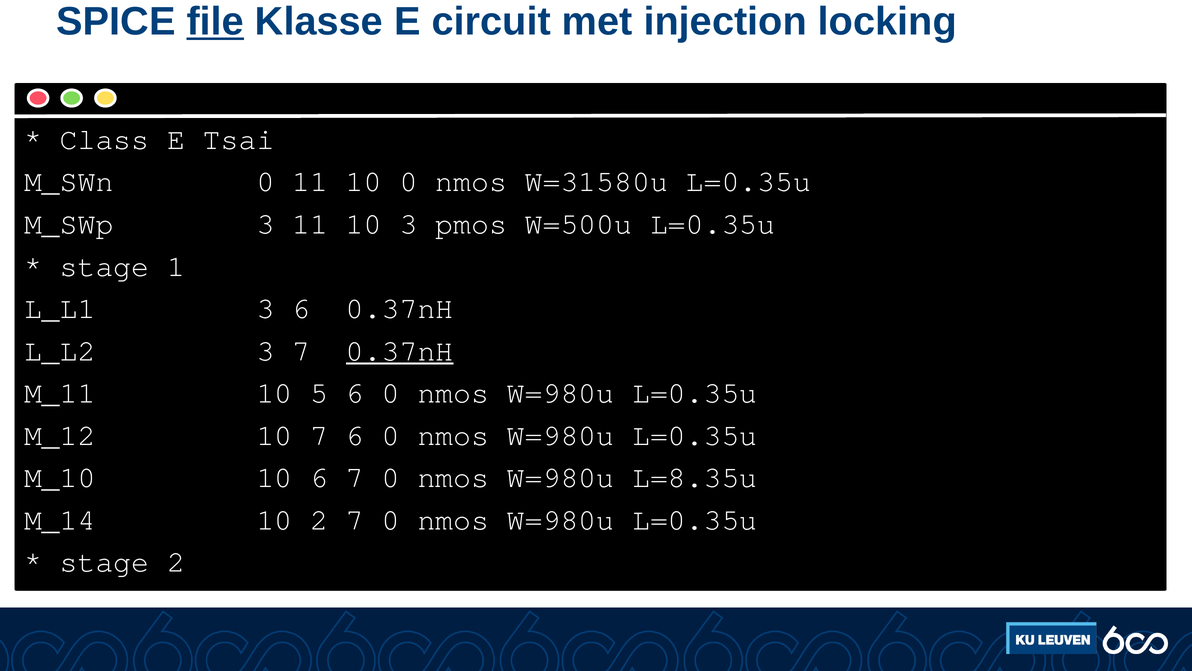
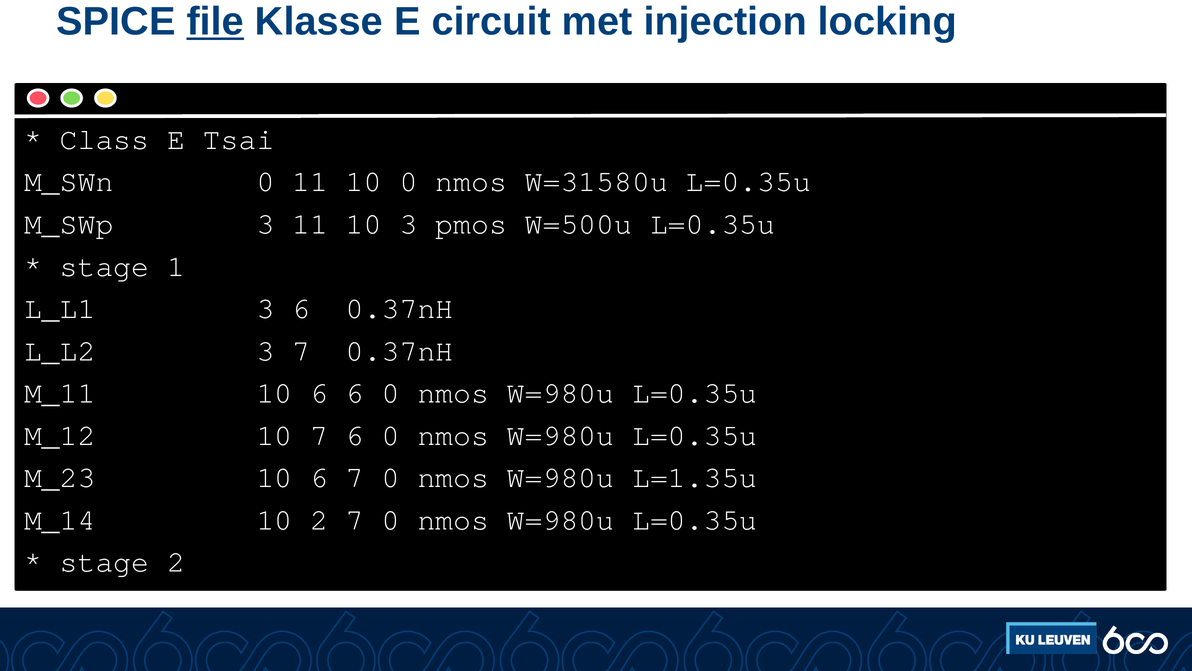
0.37nH at (400, 350) underline: present -> none
M_11 10 5: 5 -> 6
M_10: M_10 -> M_23
L=8.35u: L=8.35u -> L=1.35u
